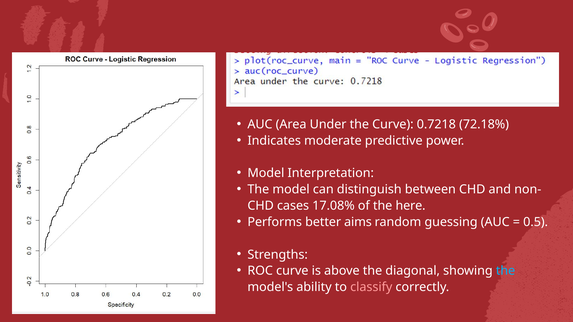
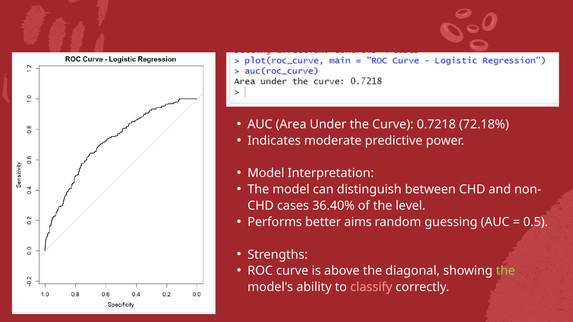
17.08%: 17.08% -> 36.40%
here: here -> level
the at (506, 271) colour: light blue -> light green
